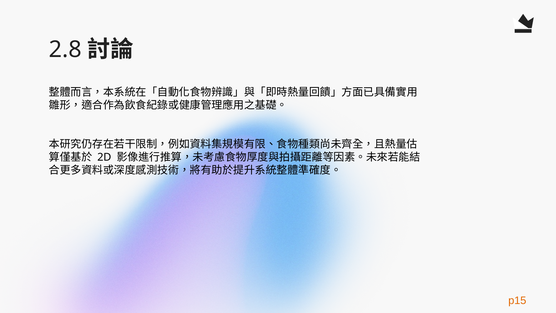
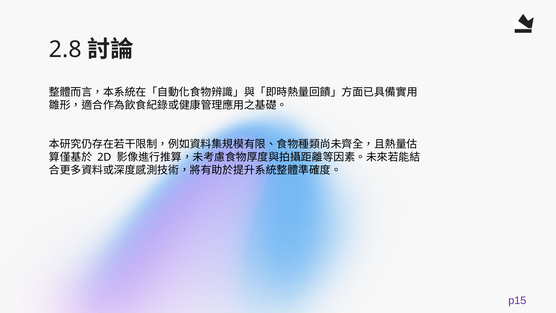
p15 colour: orange -> purple
